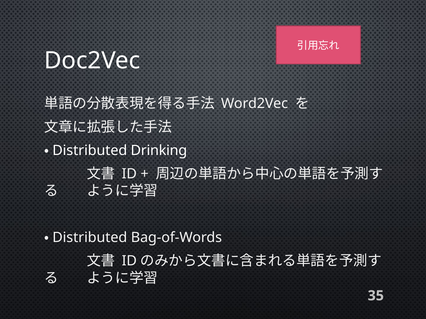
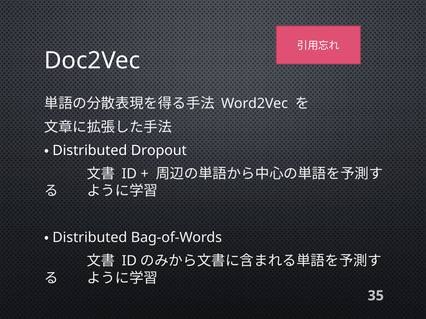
Drinking: Drinking -> Dropout
